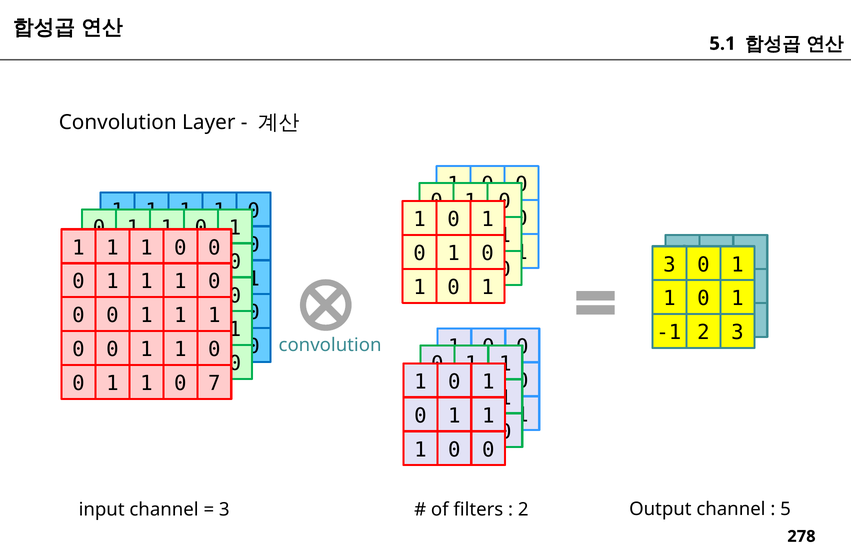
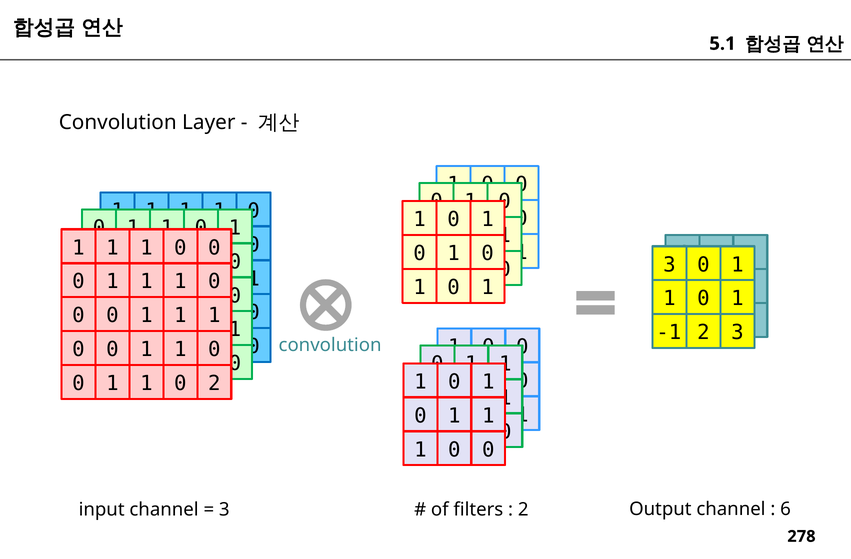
0 7: 7 -> 2
5: 5 -> 6
